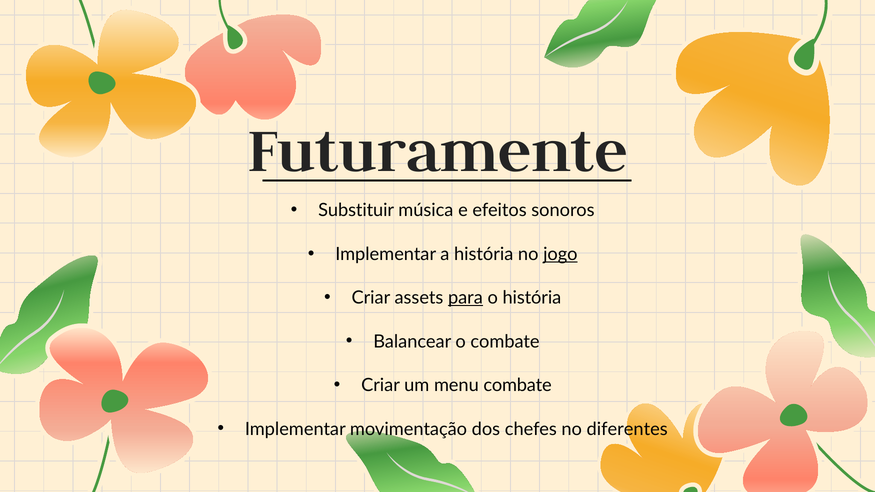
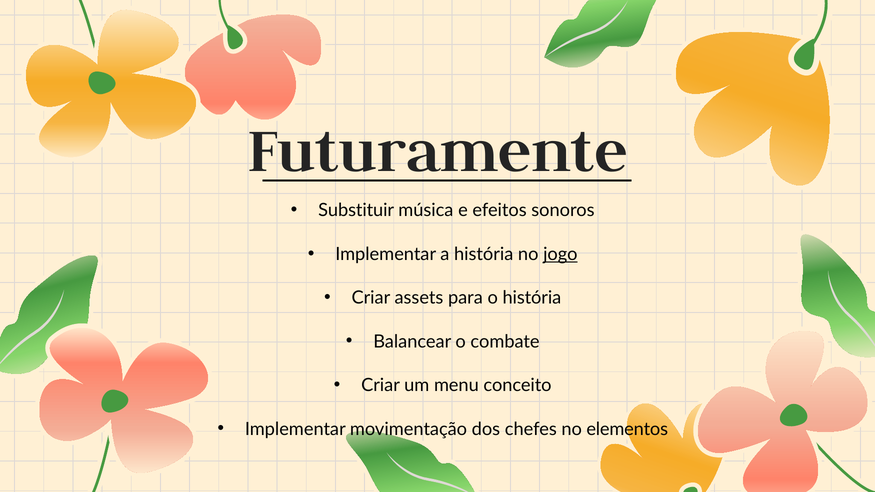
para underline: present -> none
menu combate: combate -> conceito
diferentes: diferentes -> elementos
